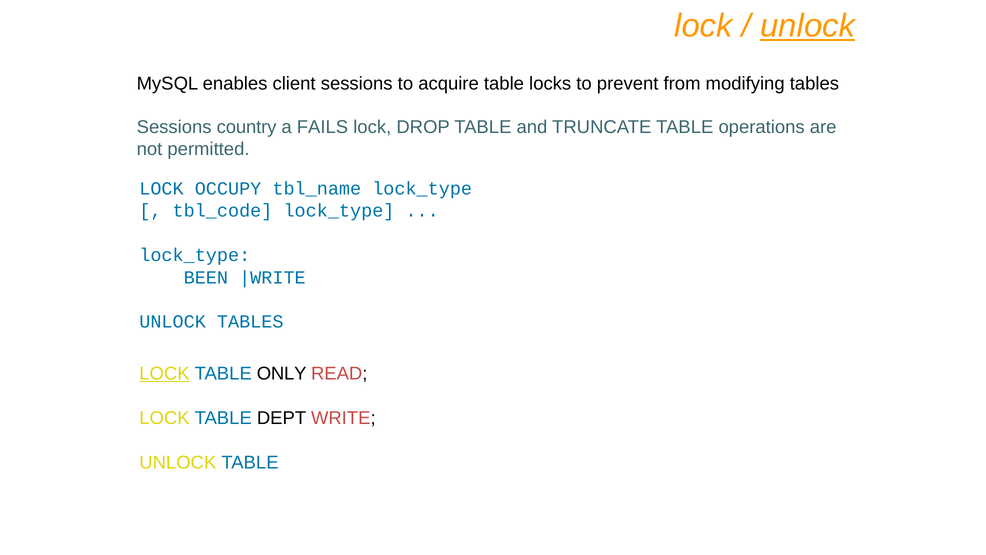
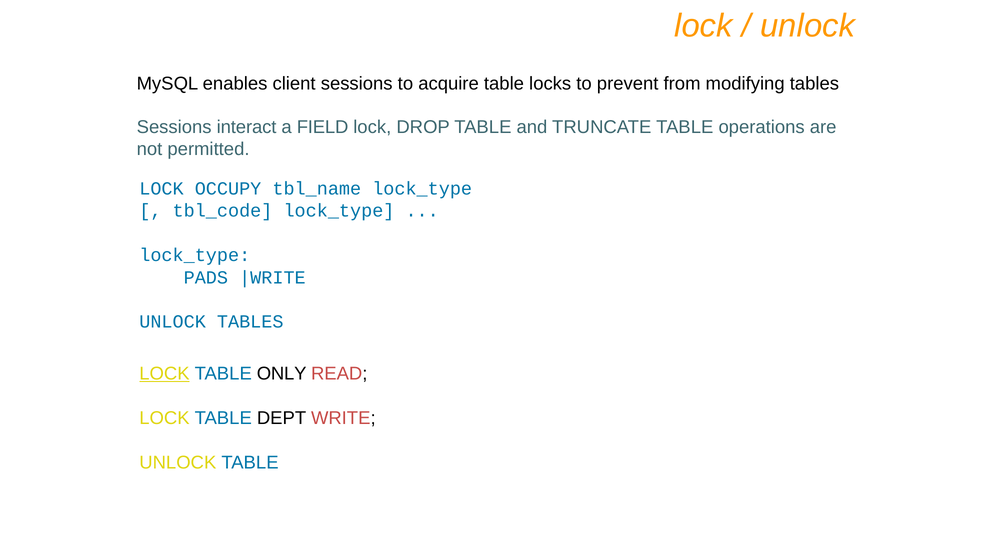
unlock at (808, 26) underline: present -> none
country: country -> interact
FAILS: FAILS -> FIELD
BEEN: BEEN -> PADS
